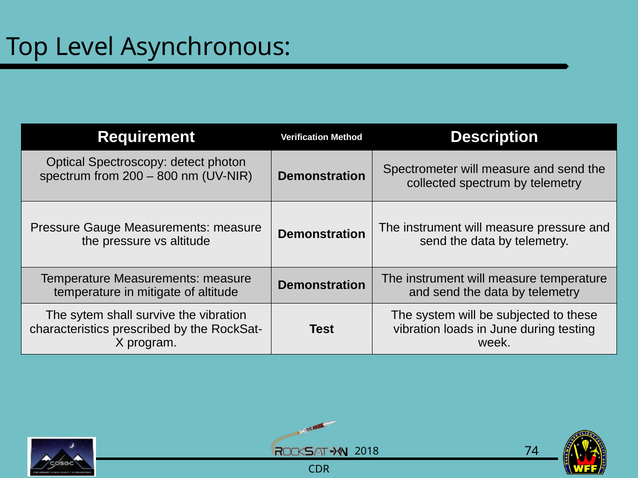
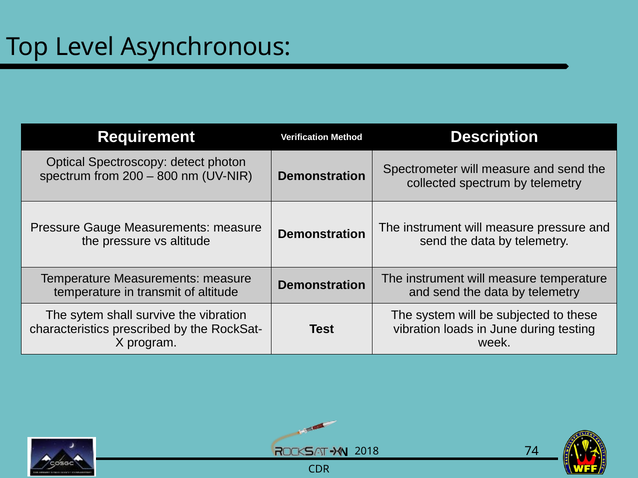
mitigate: mitigate -> transmit
